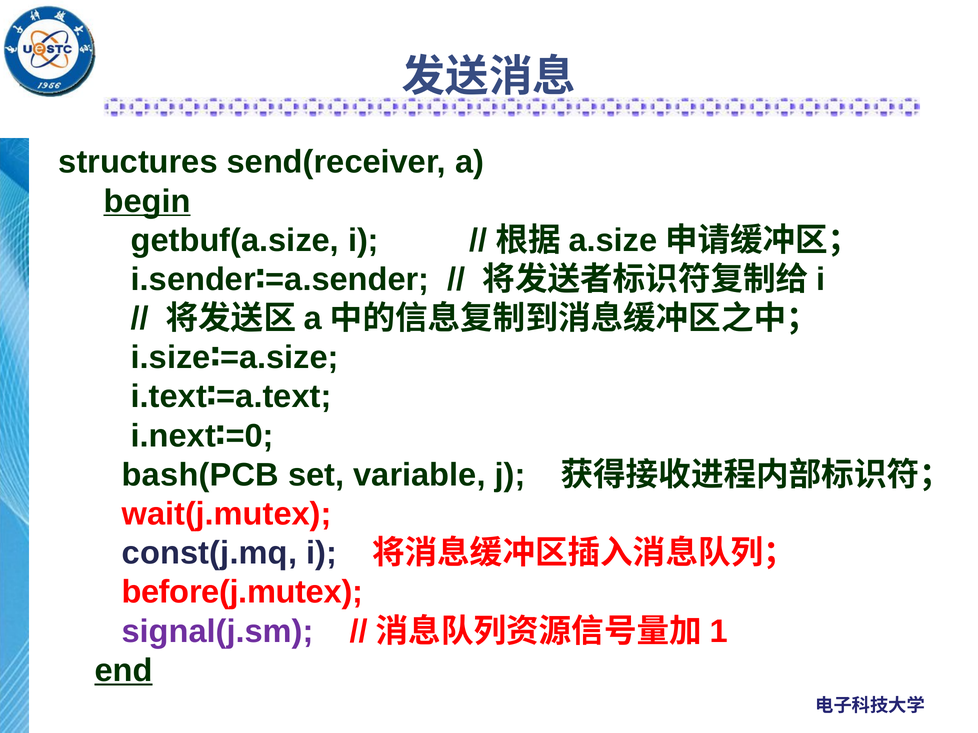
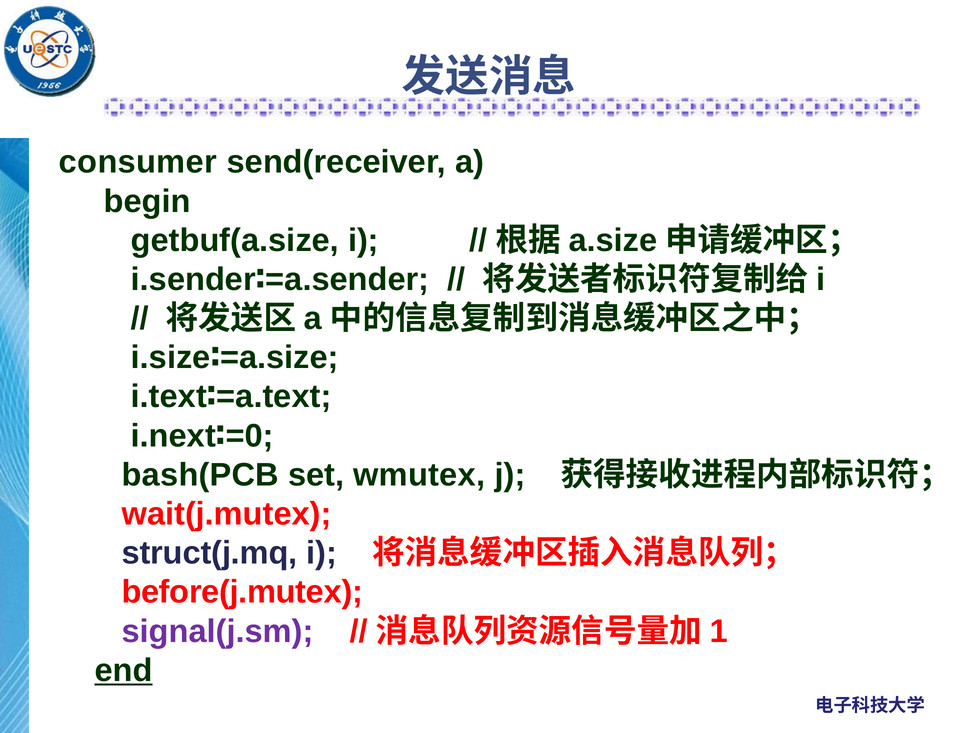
structures: structures -> consumer
begin underline: present -> none
variable: variable -> wmutex
const(j.mq: const(j.mq -> struct(j.mq
